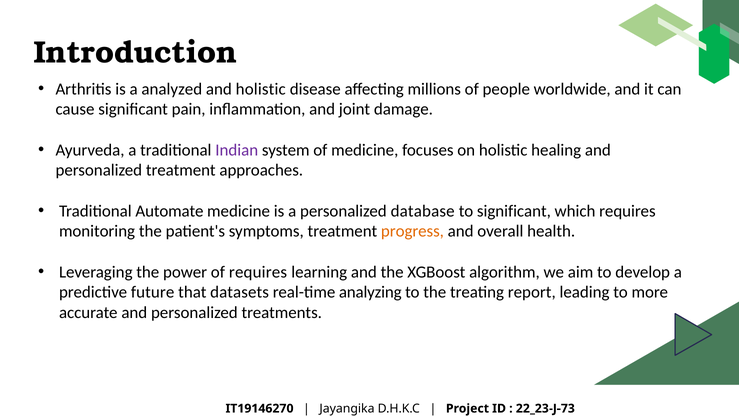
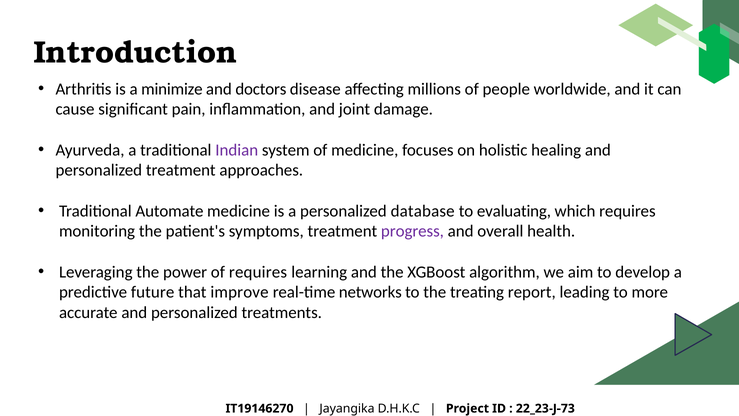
analyzed: analyzed -> minimize
and holistic: holistic -> doctors
to significant: significant -> evaluating
progress colour: orange -> purple
datasets: datasets -> improve
analyzing: analyzing -> networks
